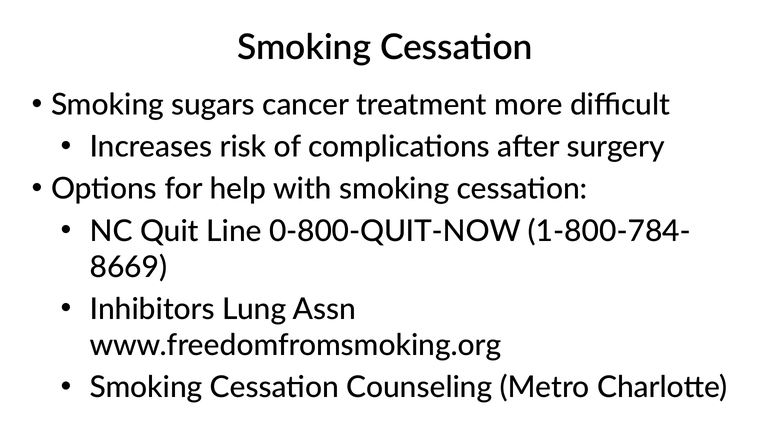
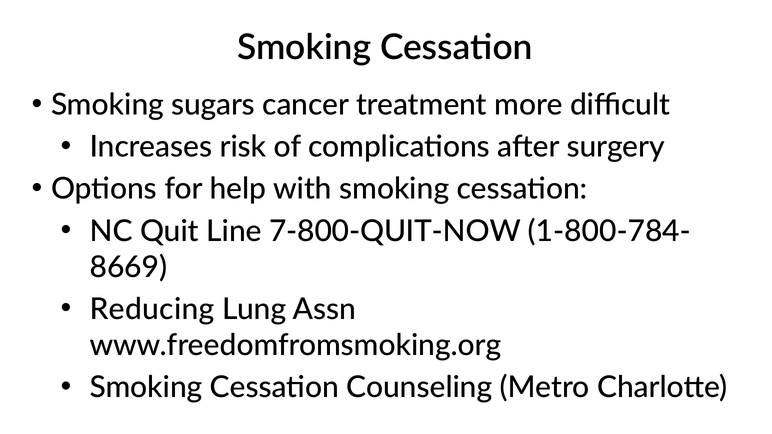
0-800-QUIT-NOW: 0-800-QUIT-NOW -> 7-800-QUIT-NOW
Inhibitors: Inhibitors -> Reducing
